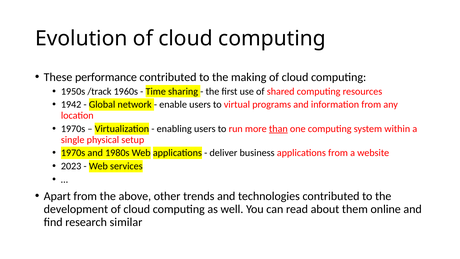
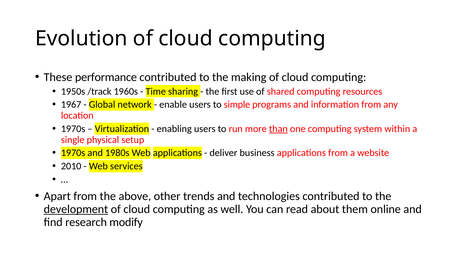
1942: 1942 -> 1967
virtual: virtual -> simple
2023: 2023 -> 2010
development underline: none -> present
similar: similar -> modify
